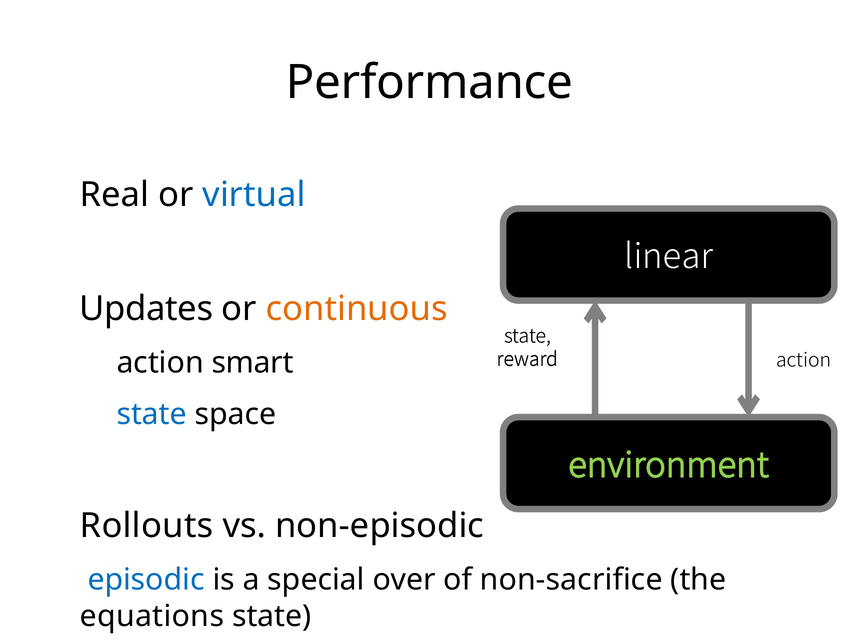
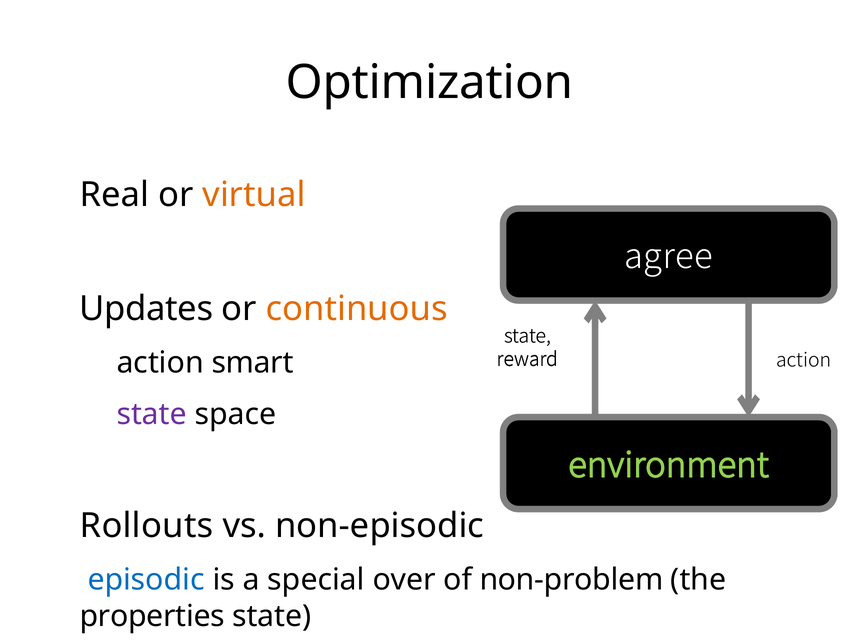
Performance: Performance -> Optimization
virtual colour: blue -> orange
linear: linear -> agree
state at (152, 415) colour: blue -> purple
non-sacrifice: non-sacrifice -> non-problem
equations: equations -> properties
